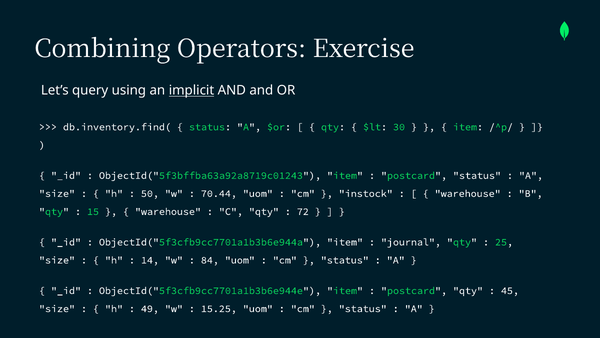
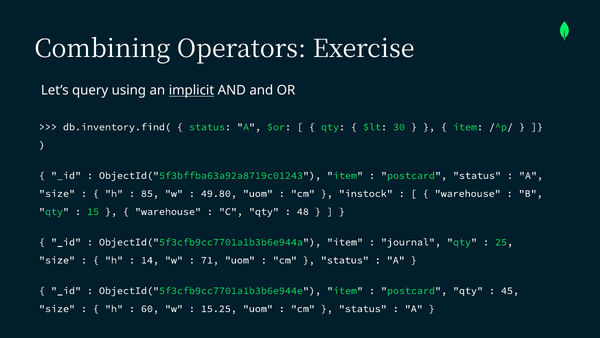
50: 50 -> 85
70.44: 70.44 -> 49.80
72: 72 -> 48
84: 84 -> 71
49: 49 -> 60
